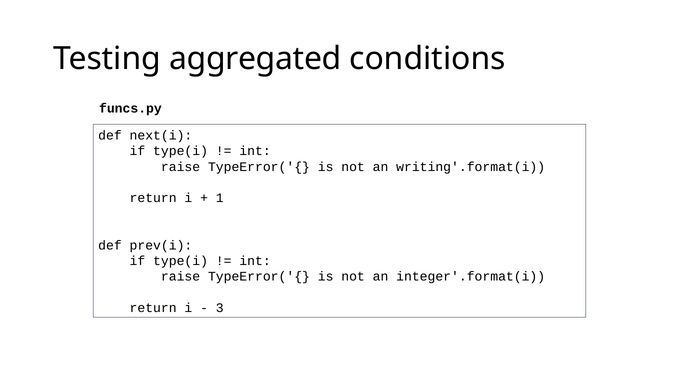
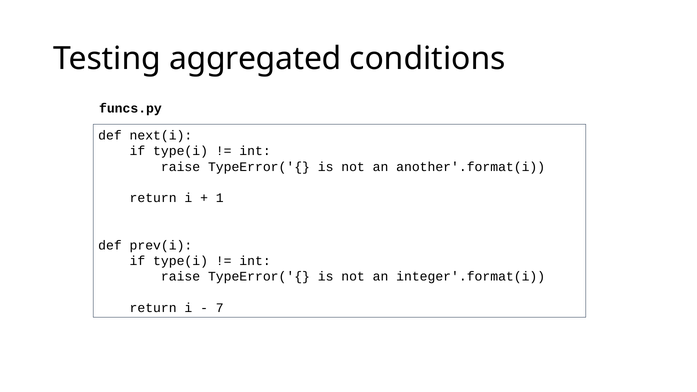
writing'.format(i: writing'.format(i -> another'.format(i
3: 3 -> 7
